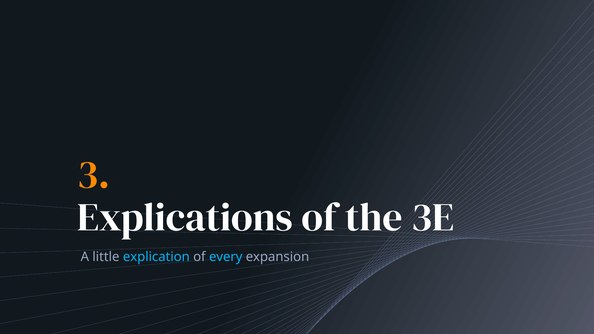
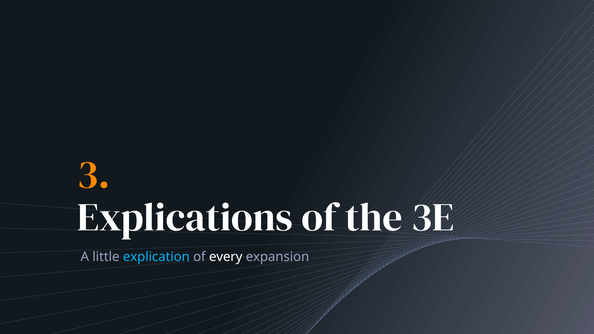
every colour: light blue -> white
